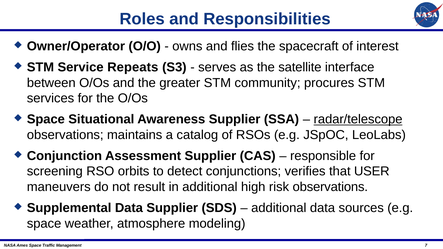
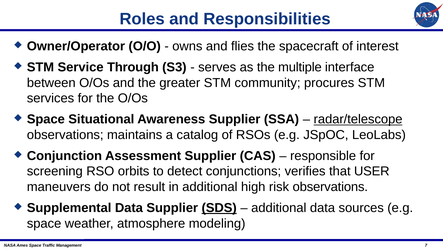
Repeats: Repeats -> Through
satellite: satellite -> multiple
SDS underline: none -> present
